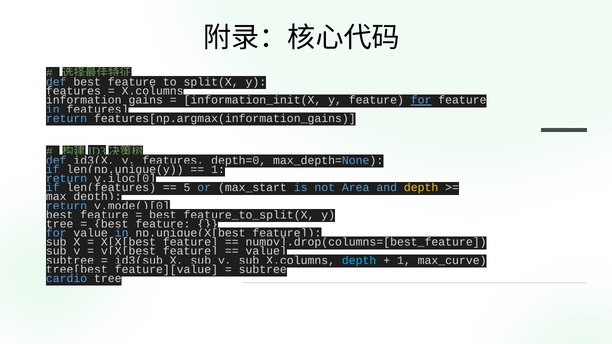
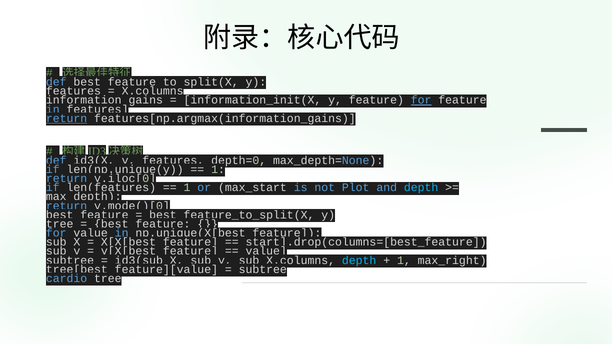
return at (67, 118) underline: none -> present
5 at (187, 188): 5 -> 1
Area: Area -> Plot
depth at (421, 188) colour: yellow -> light blue
numpy].drop(columns=[best_feature: numpy].drop(columns=[best_feature -> start].drop(columns=[best_feature
max_curve: max_curve -> max_right
